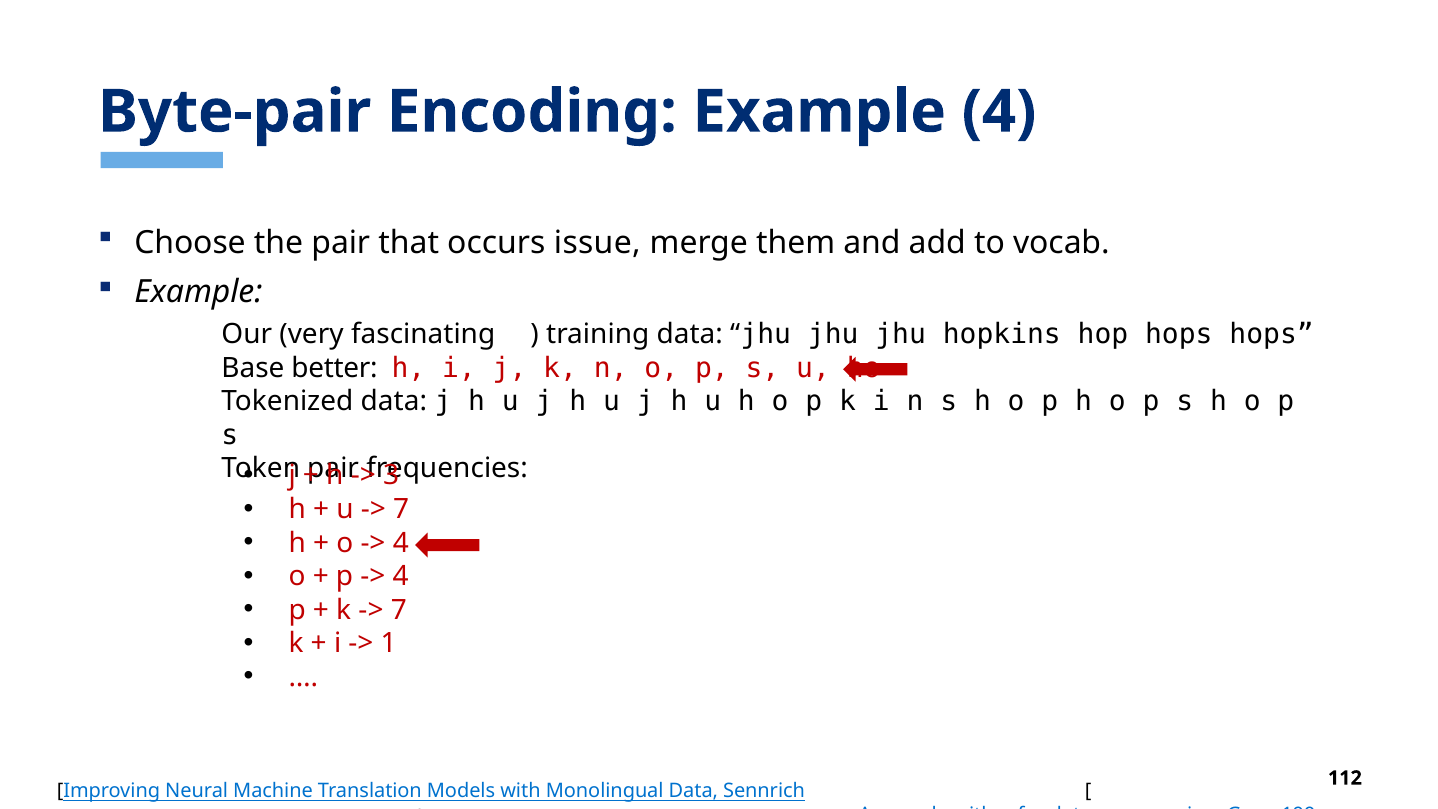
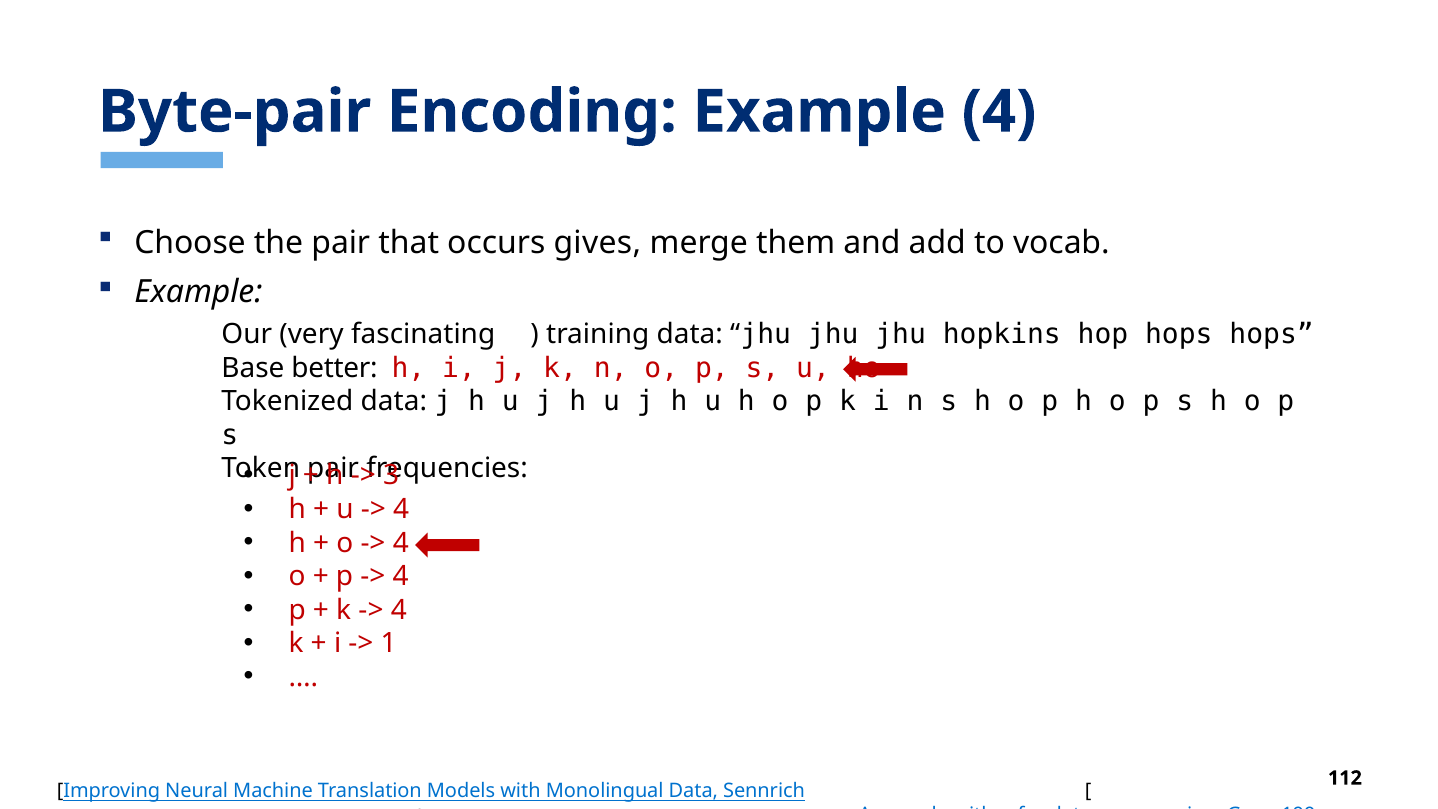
issue: issue -> gives
7 at (401, 509): 7 -> 4
7 at (399, 610): 7 -> 4
